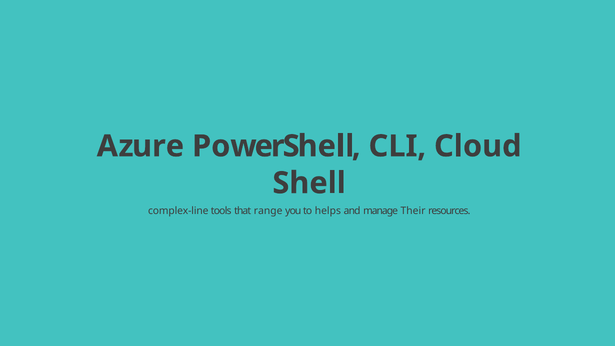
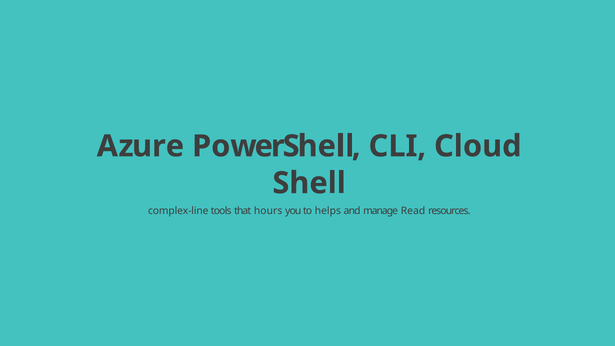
range: range -> hours
Their: Their -> Read
